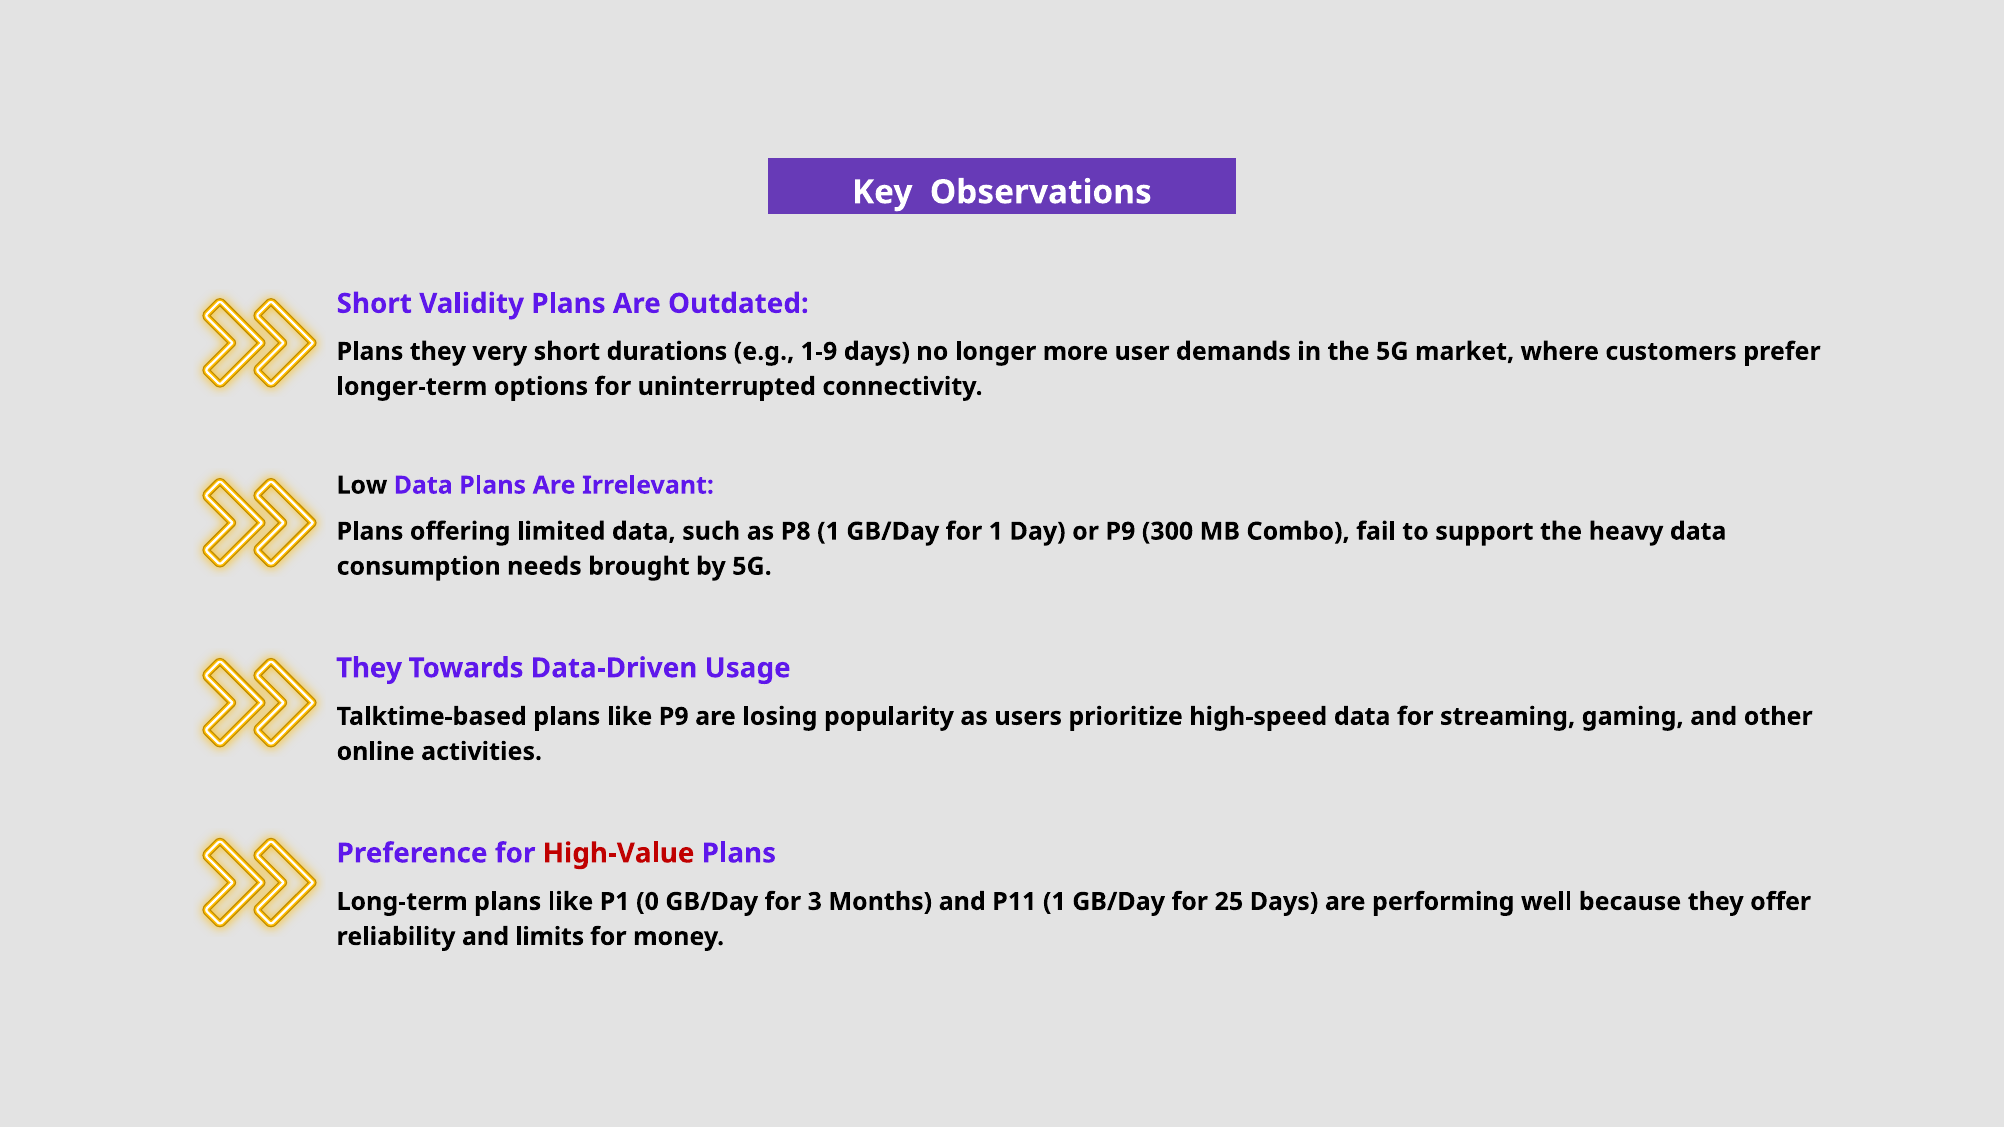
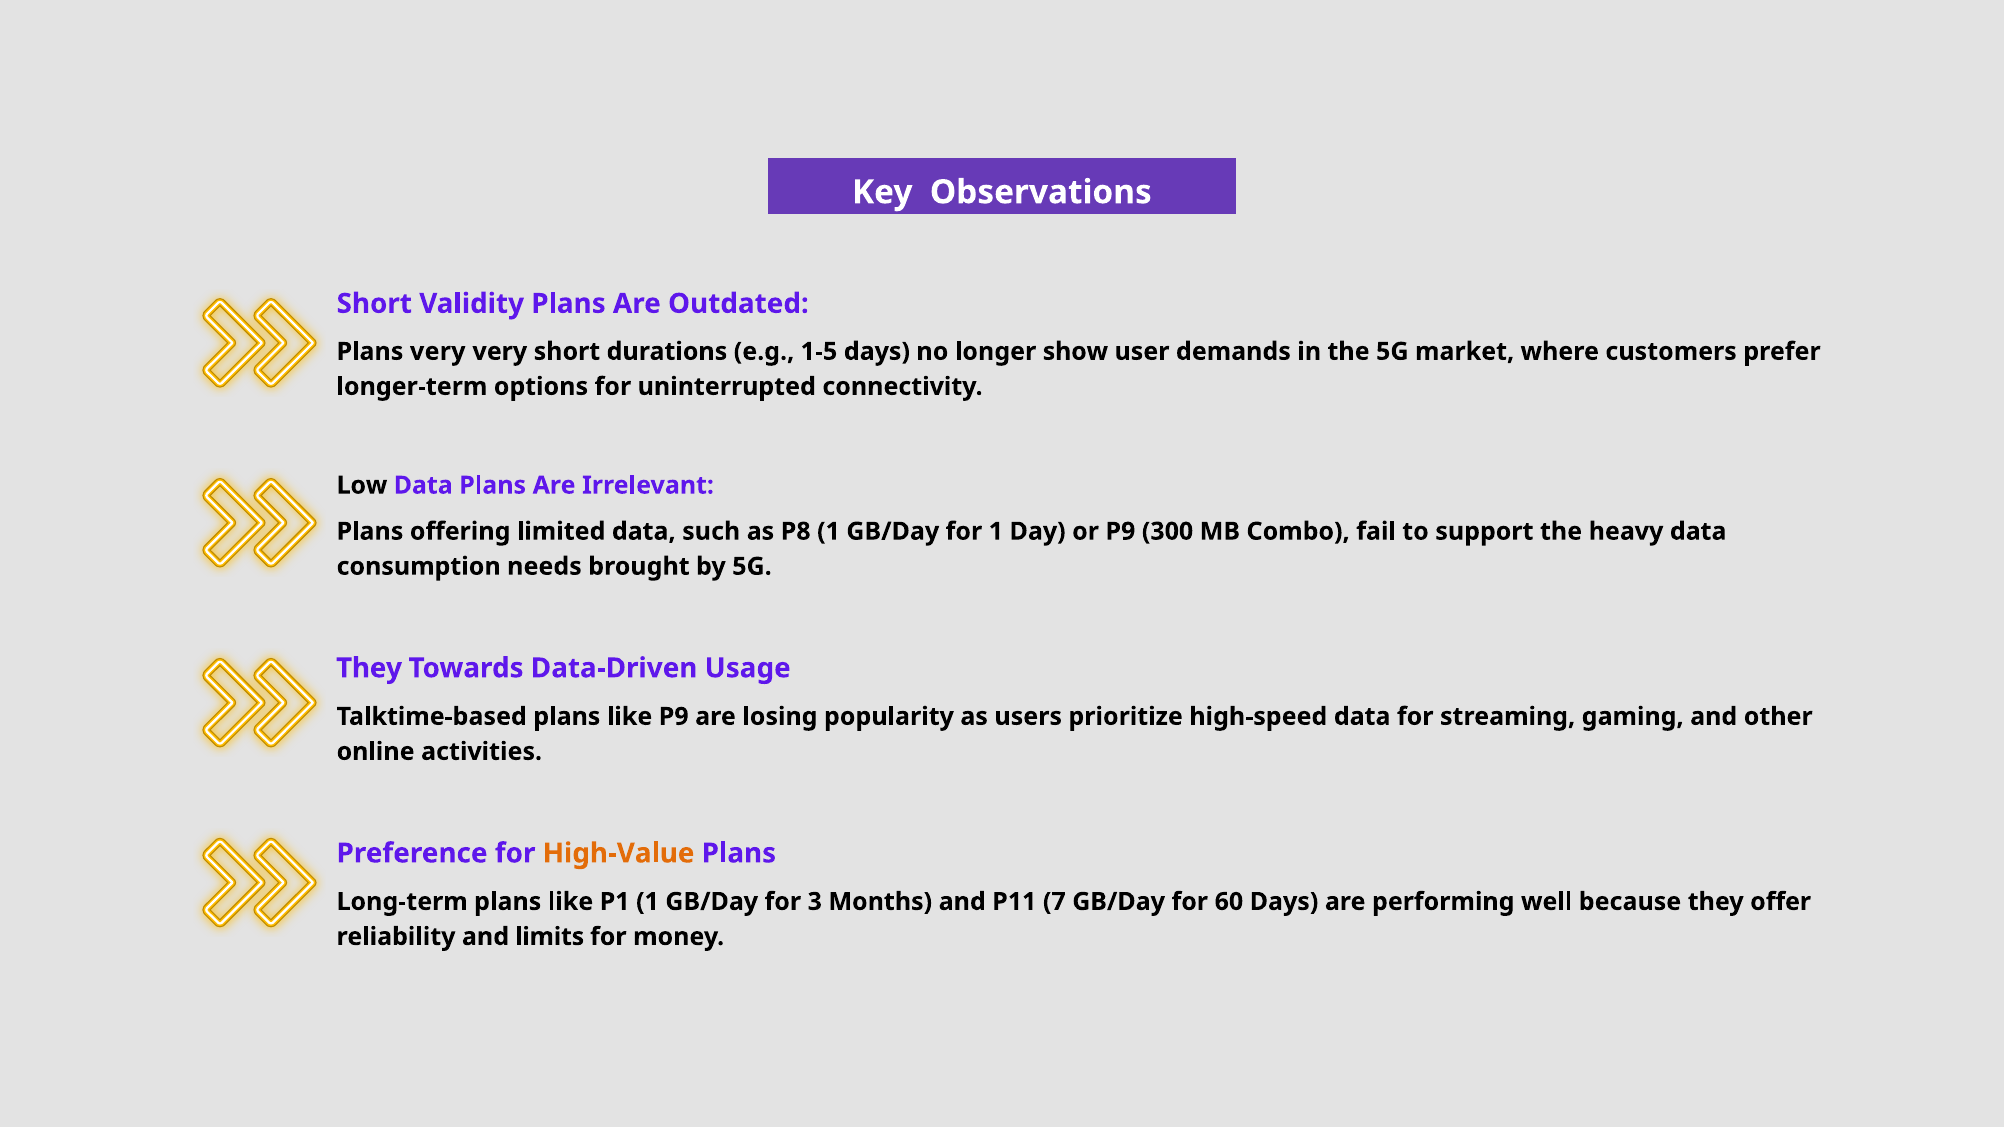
Plans they: they -> very
1-9: 1-9 -> 1-5
more: more -> show
High-Value colour: red -> orange
P1 0: 0 -> 1
P11 1: 1 -> 7
25: 25 -> 60
